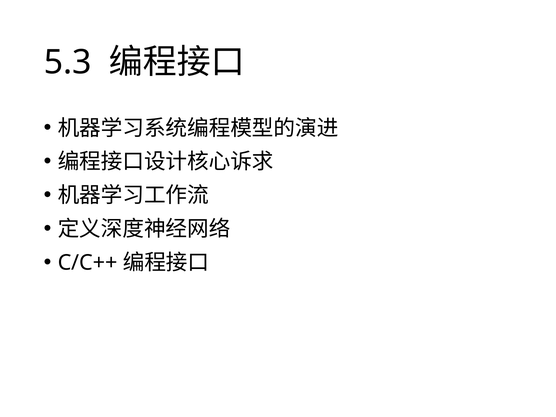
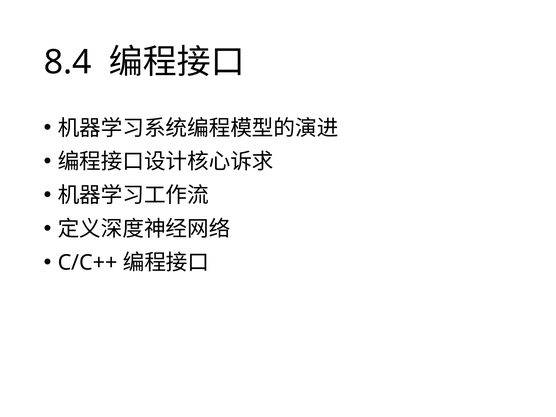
5.3: 5.3 -> 8.4
